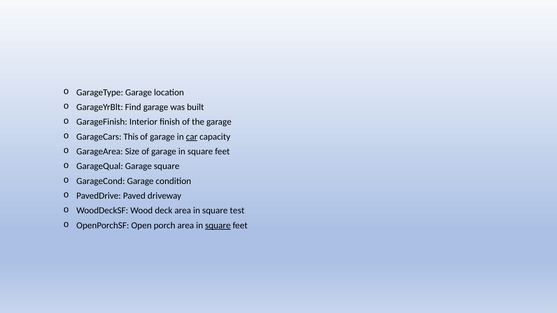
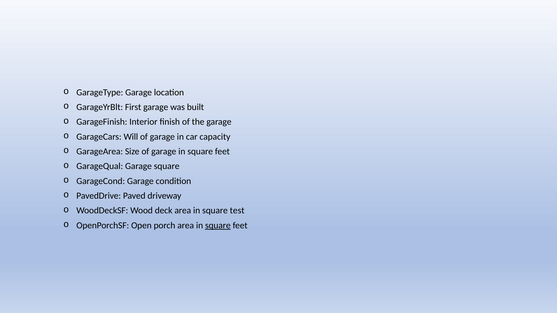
Find: Find -> First
This: This -> Will
car underline: present -> none
